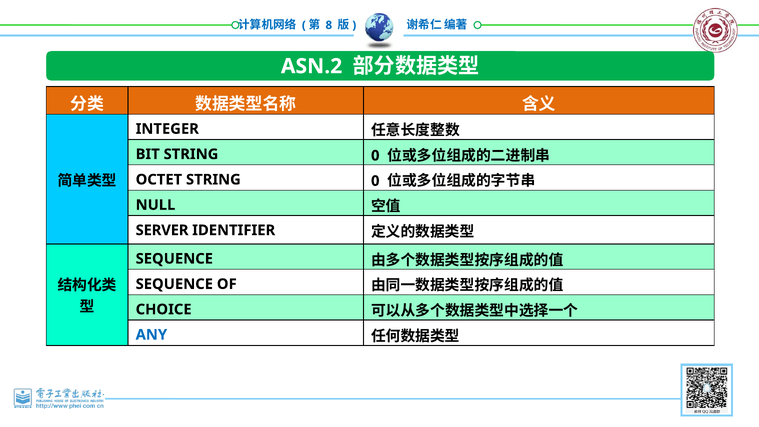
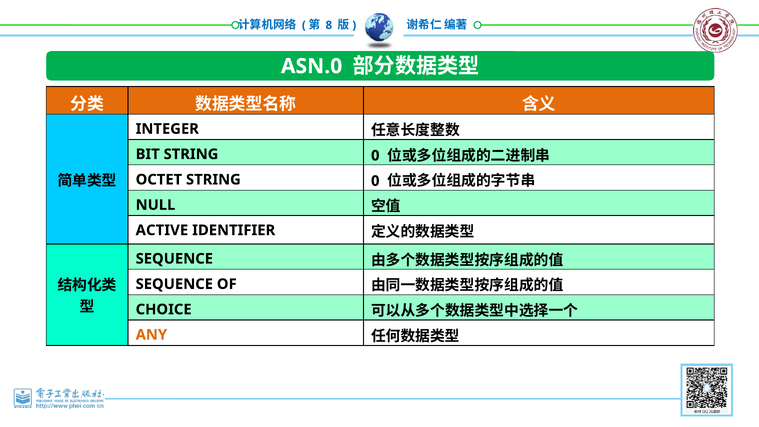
ASN.2: ASN.2 -> ASN.0
SERVER: SERVER -> ACTIVE
ANY colour: blue -> orange
